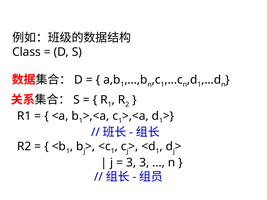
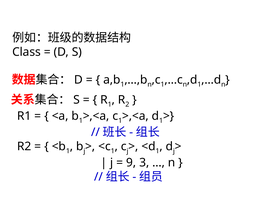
3 at (131, 163): 3 -> 9
